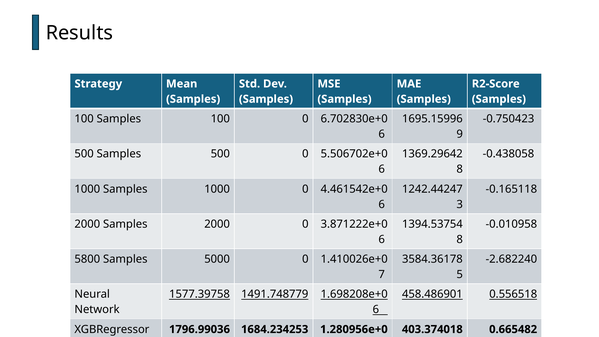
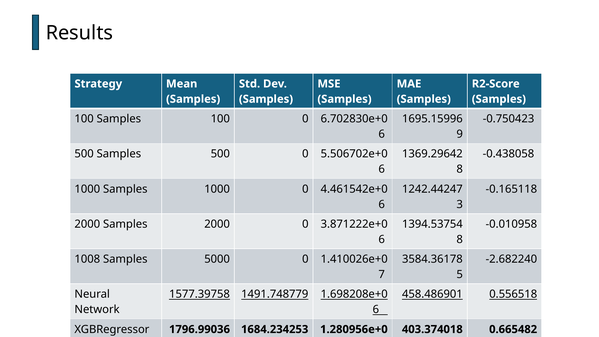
5800: 5800 -> 1008
